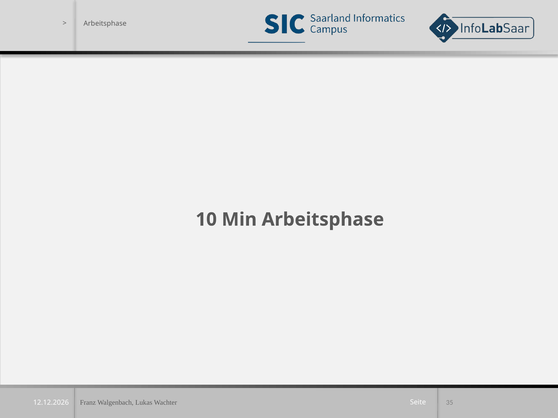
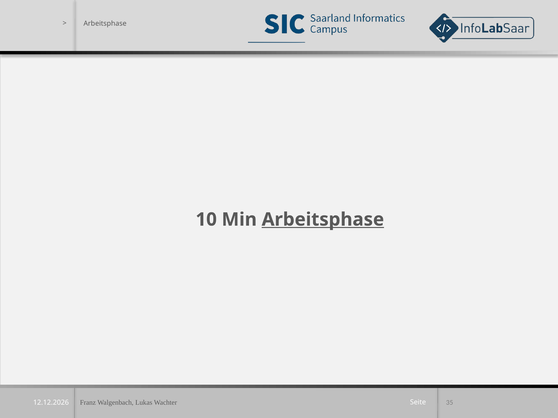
Arbeitsphase at (323, 220) underline: none -> present
